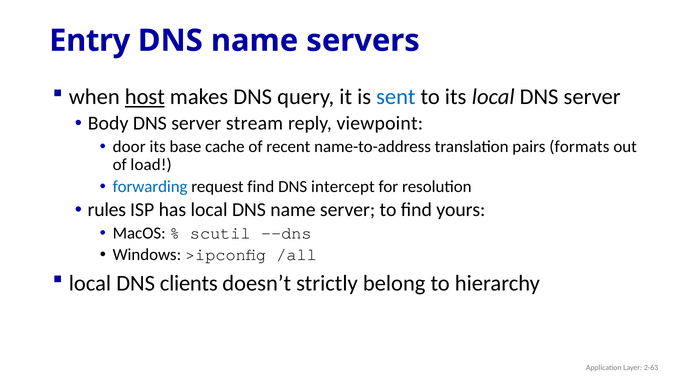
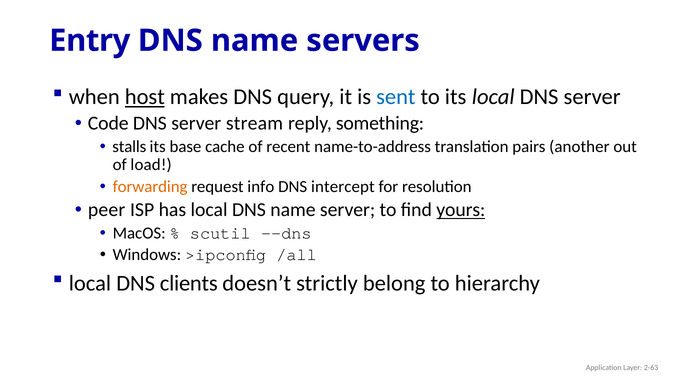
Body: Body -> Code
viewpoint: viewpoint -> something
door: door -> stalls
formats: formats -> another
forwarding colour: blue -> orange
request find: find -> info
rules: rules -> peer
yours underline: none -> present
